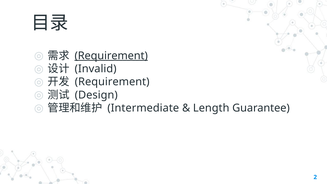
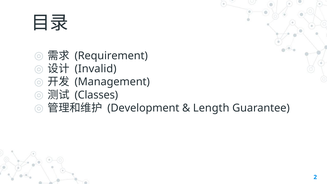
Requirement at (111, 56) underline: present -> none
Requirement at (112, 82): Requirement -> Management
Design: Design -> Classes
Intermediate: Intermediate -> Development
